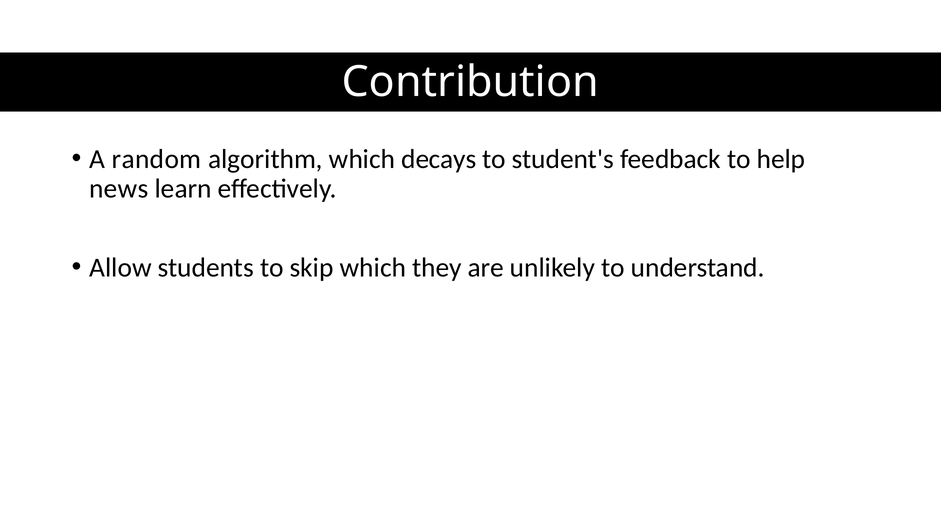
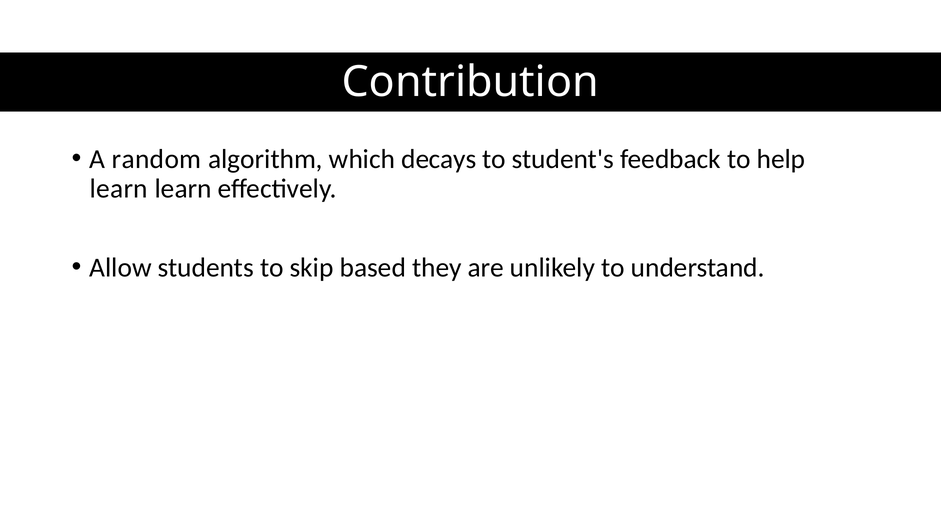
news at (119, 189): news -> learn
skip which: which -> based
